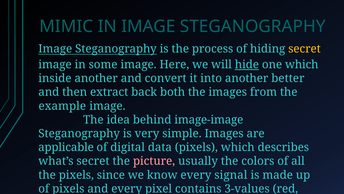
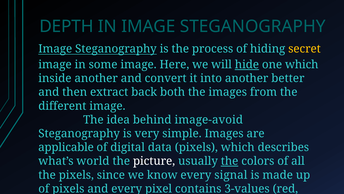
MIMIC: MIMIC -> DEPTH
example: example -> different
image-image: image-image -> image-avoid
what’s secret: secret -> world
picture colour: pink -> white
the at (230, 161) underline: none -> present
